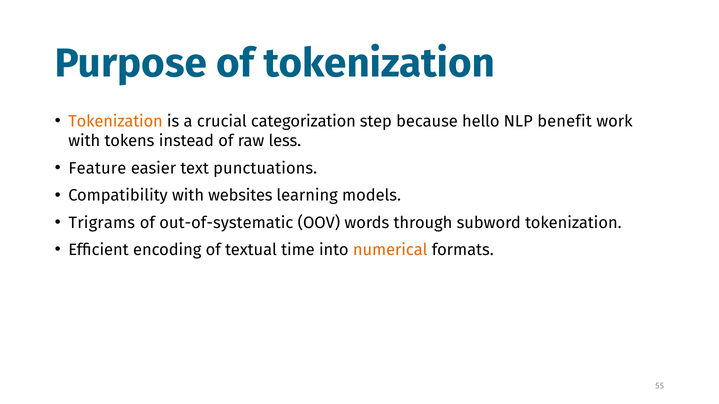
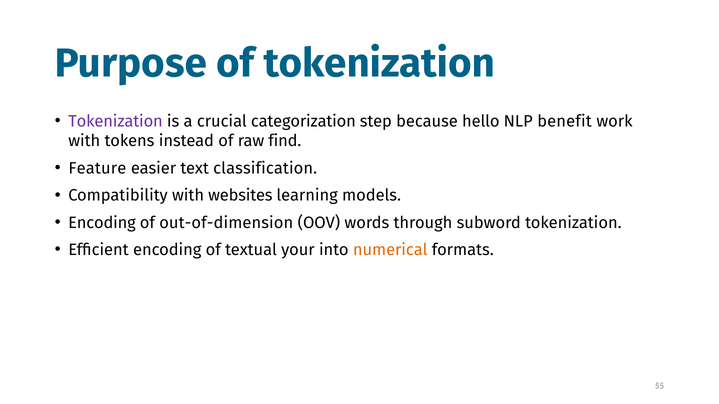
Tokenization at (116, 121) colour: orange -> purple
less: less -> find
punctuations: punctuations -> classification
Trigrams at (102, 223): Trigrams -> Encoding
out-of-systematic: out-of-systematic -> out-of-dimension
time: time -> your
